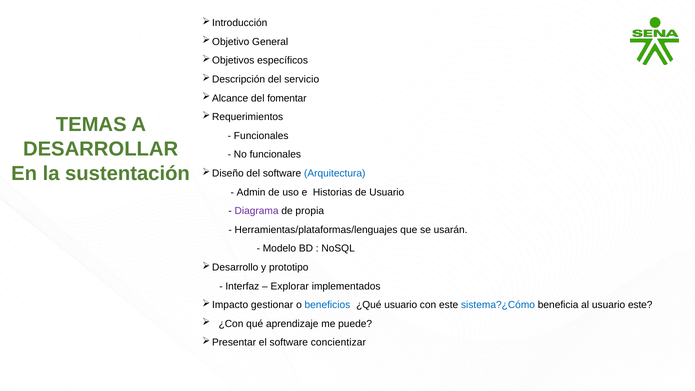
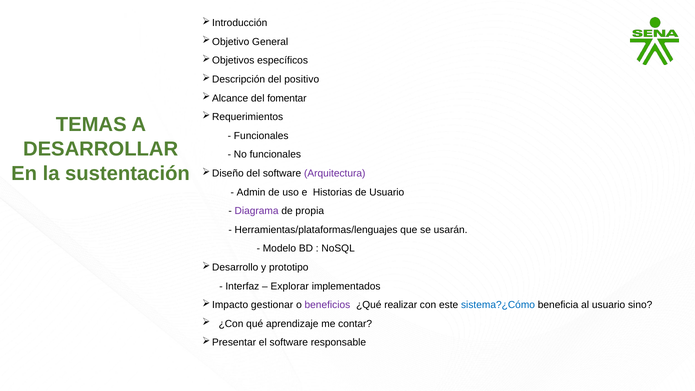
servicio: servicio -> positivo
Arquitectura colour: blue -> purple
beneficios colour: blue -> purple
¿Qué usuario: usuario -> realizar
usuario este: este -> sino
puede: puede -> contar
concientizar: concientizar -> responsable
